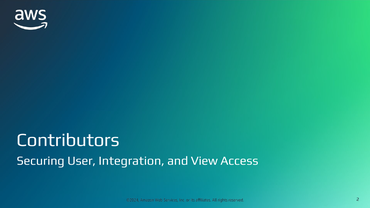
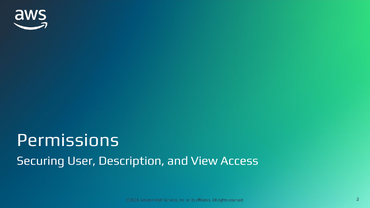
Contributors: Contributors -> Permissions
Integration: Integration -> Description
